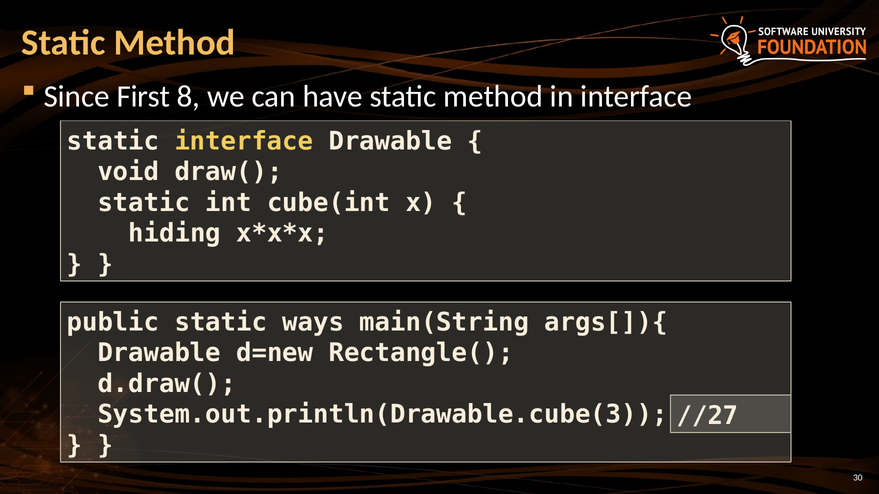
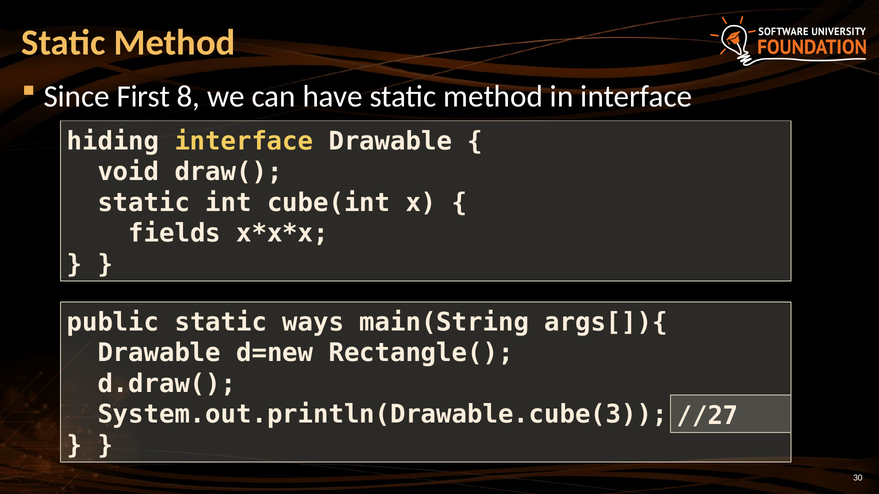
static at (113, 141): static -> hiding
hiding: hiding -> fields
